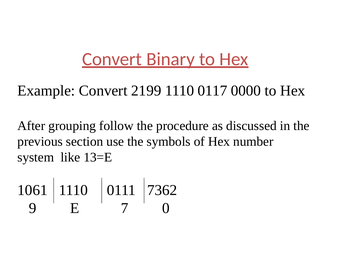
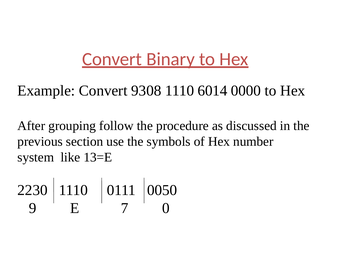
2199: 2199 -> 9308
0117: 0117 -> 6014
1061: 1061 -> 2230
7362: 7362 -> 0050
